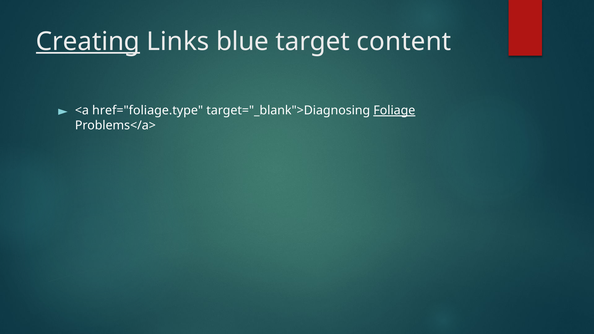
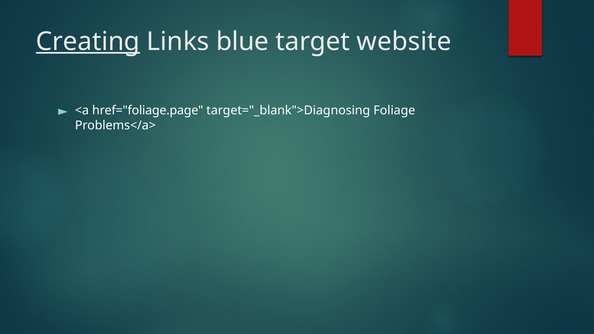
content: content -> website
href="foliage.type: href="foliage.type -> href="foliage.page
Foliage underline: present -> none
